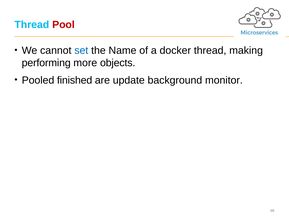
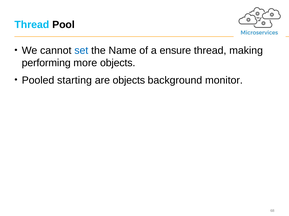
Pool colour: red -> black
docker: docker -> ensure
finished: finished -> starting
are update: update -> objects
